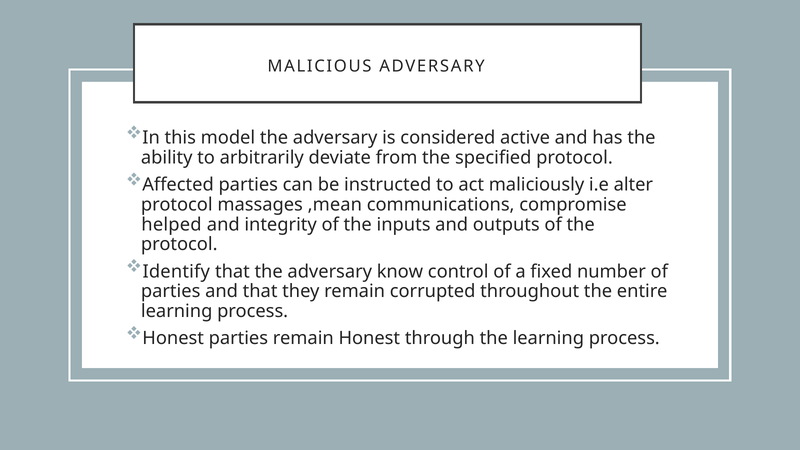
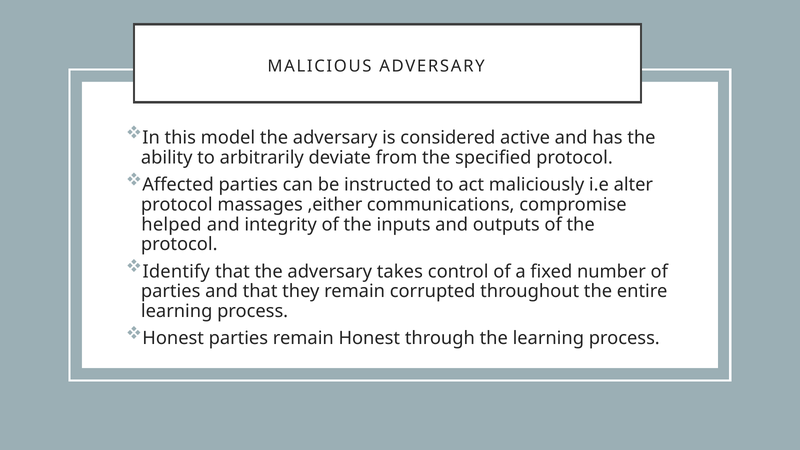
,mean: ,mean -> ,either
know: know -> takes
